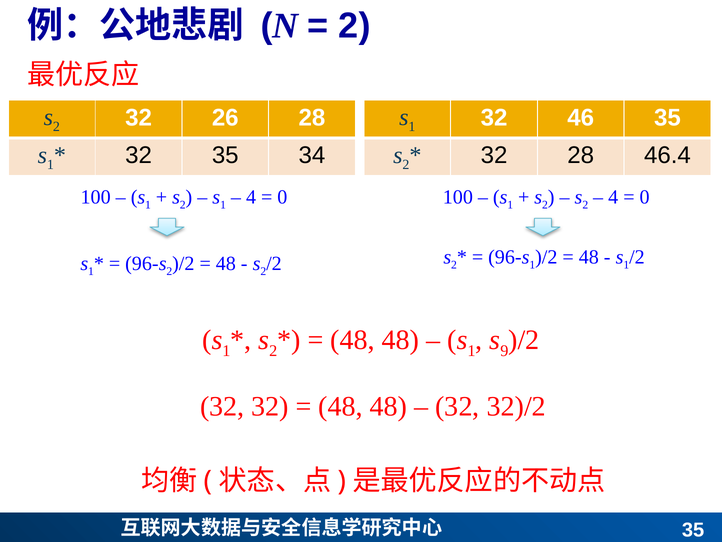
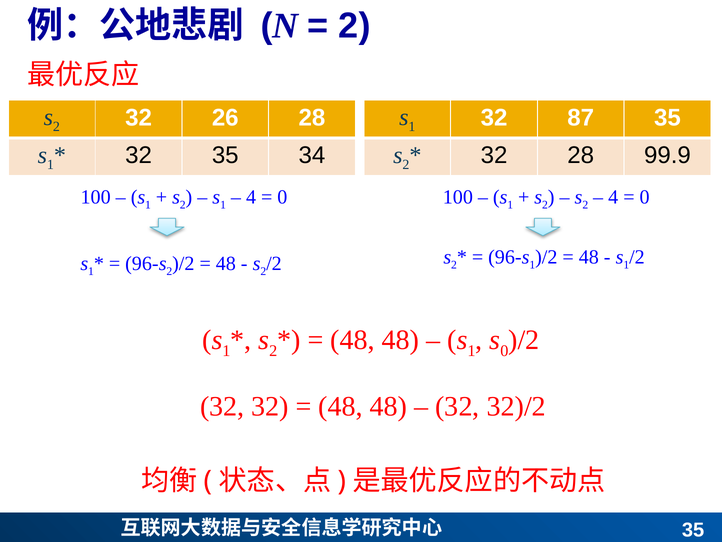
46: 46 -> 87
46.4: 46.4 -> 99.9
9 at (504, 351): 9 -> 0
